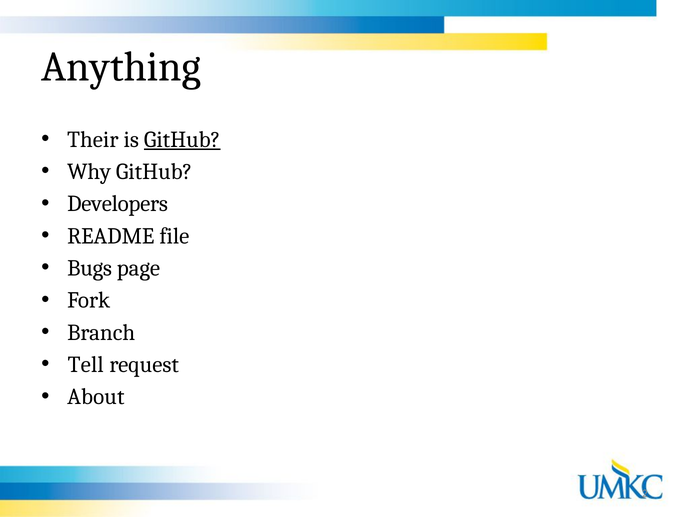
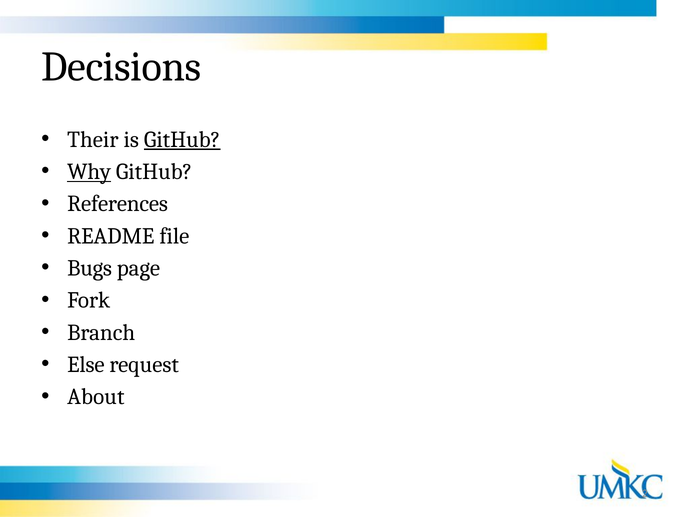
Anything: Anything -> Decisions
Why underline: none -> present
Developers: Developers -> References
Tell: Tell -> Else
